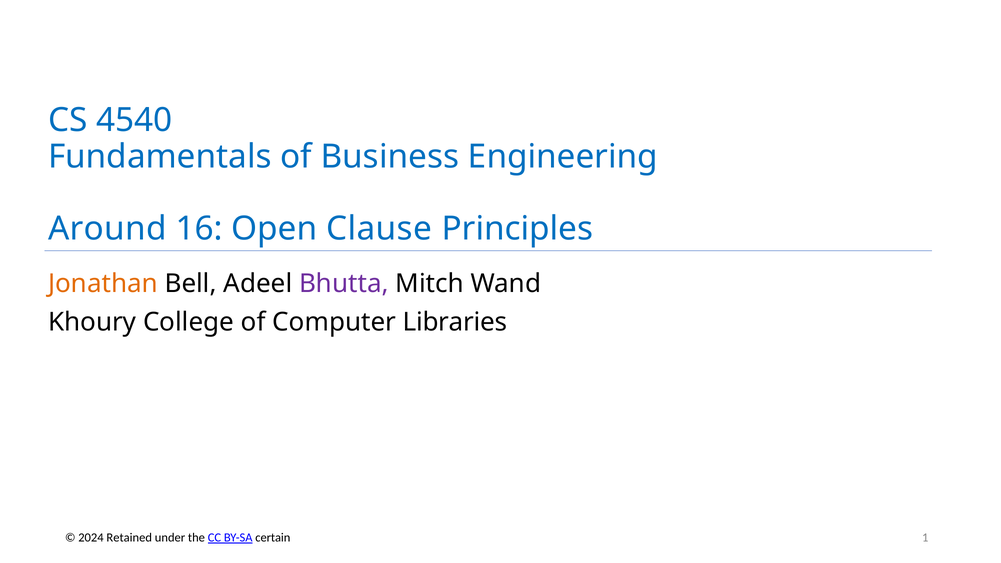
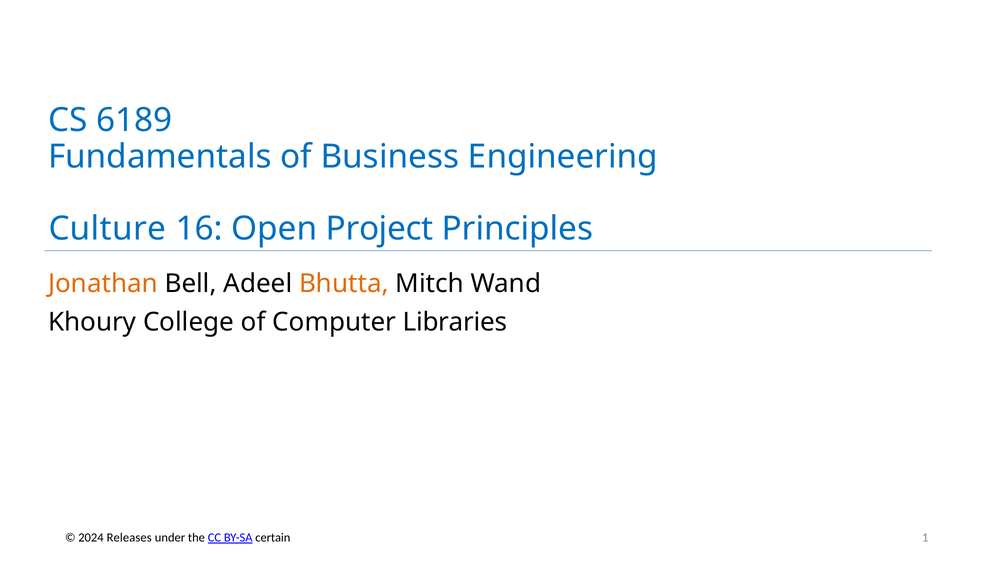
4540: 4540 -> 6189
Around: Around -> Culture
Clause: Clause -> Project
Bhutta colour: purple -> orange
Retained: Retained -> Releases
